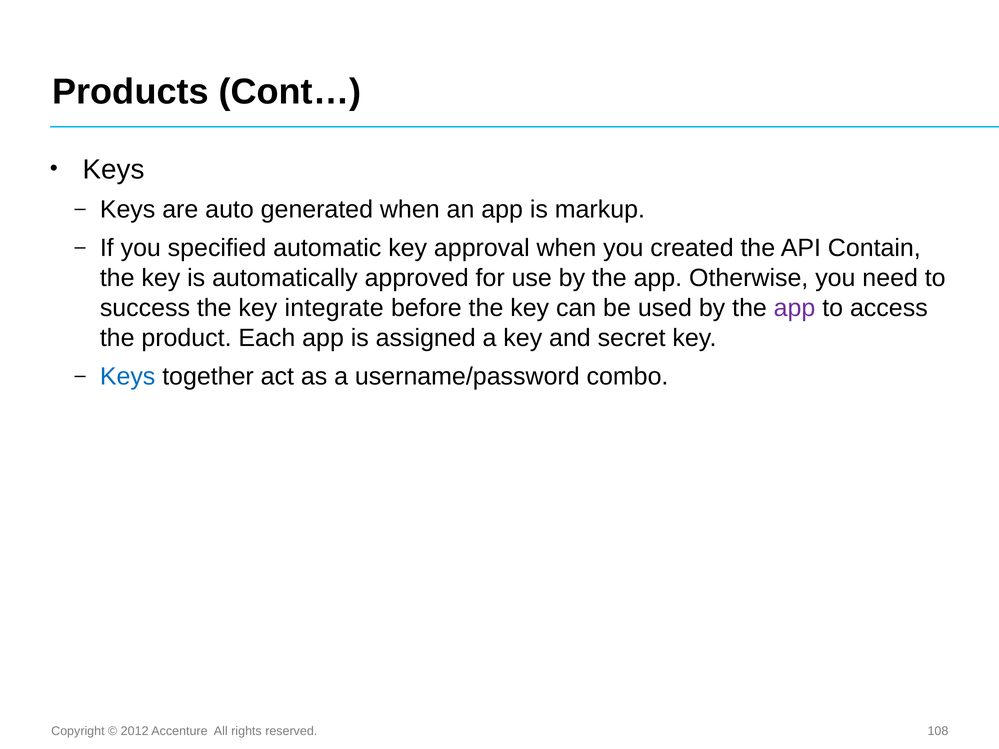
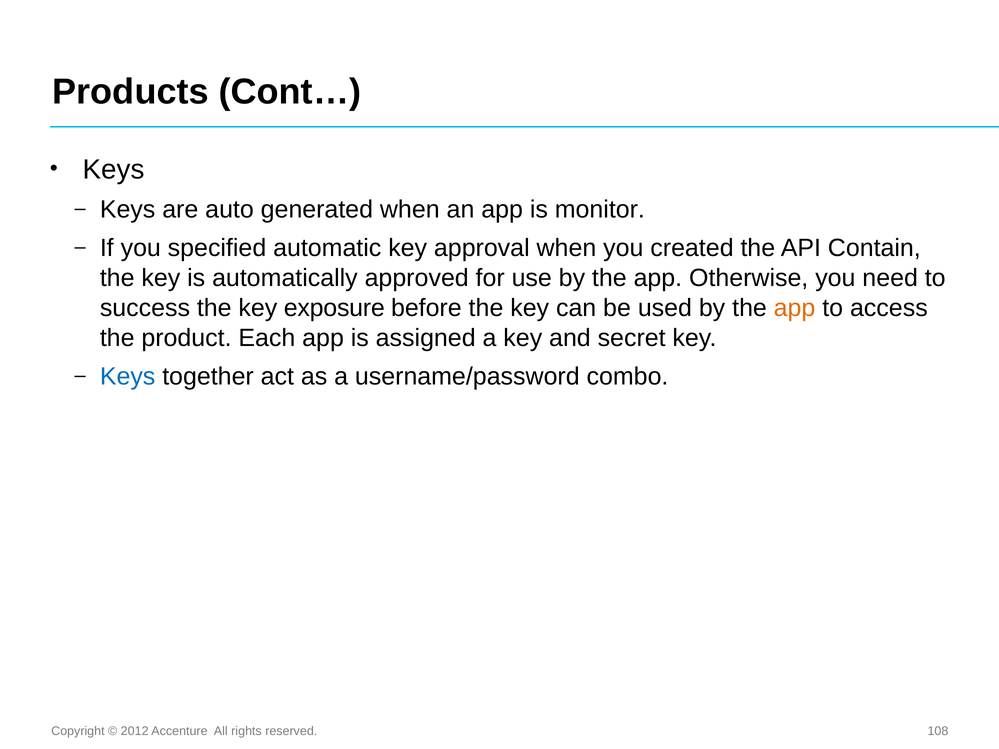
markup: markup -> monitor
integrate: integrate -> exposure
app at (795, 308) colour: purple -> orange
